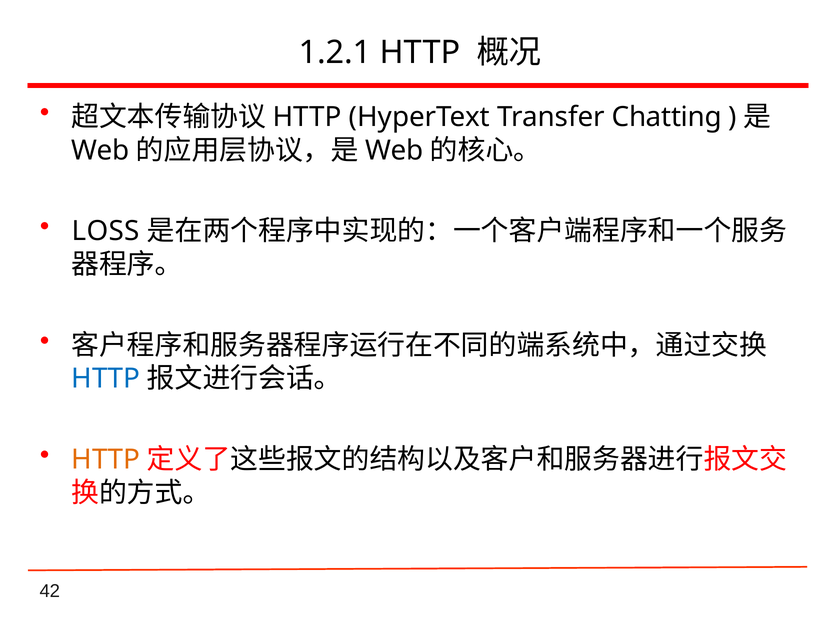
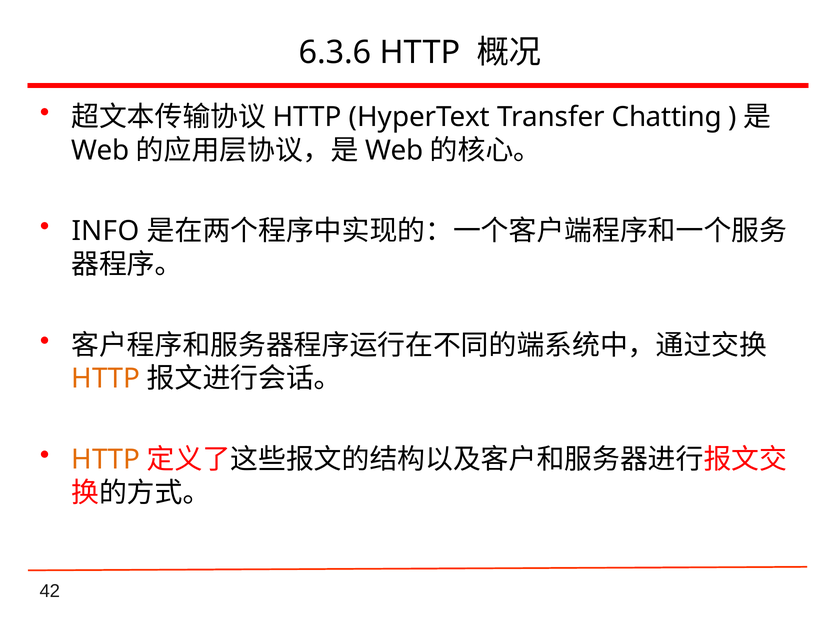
1.2.1: 1.2.1 -> 6.3.6
LOSS: LOSS -> INFO
HTTP at (106, 379) colour: blue -> orange
